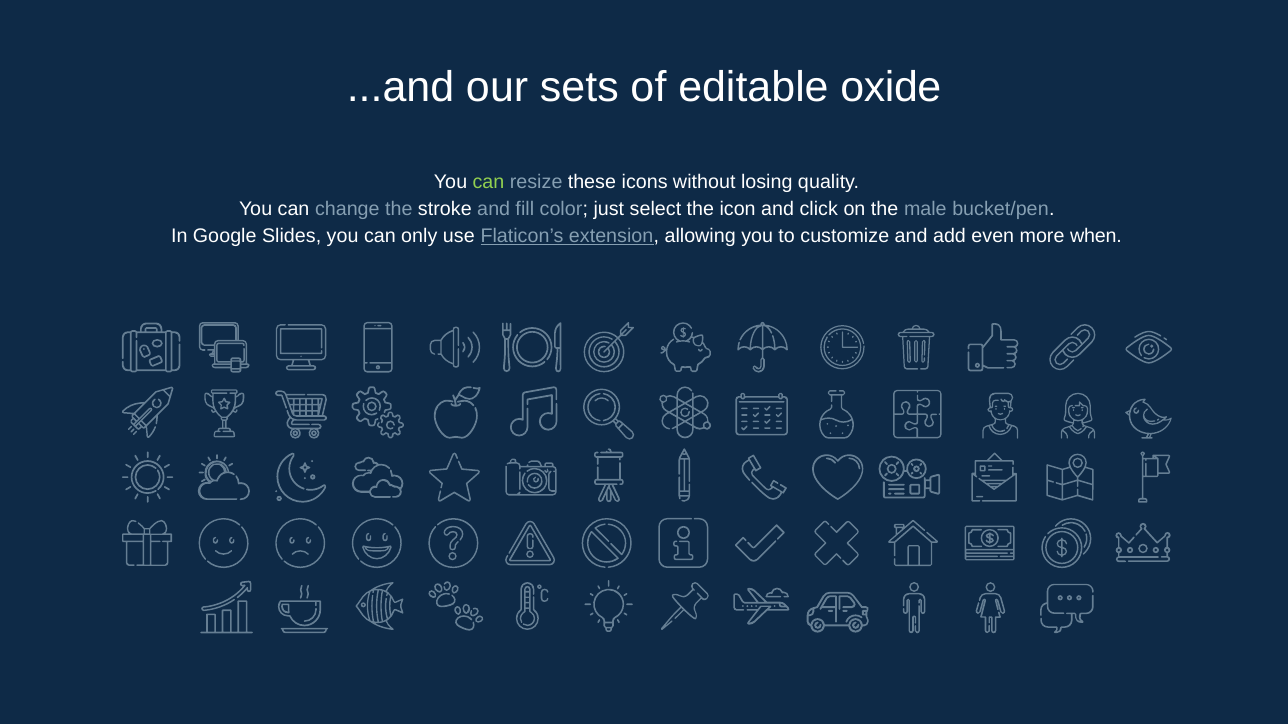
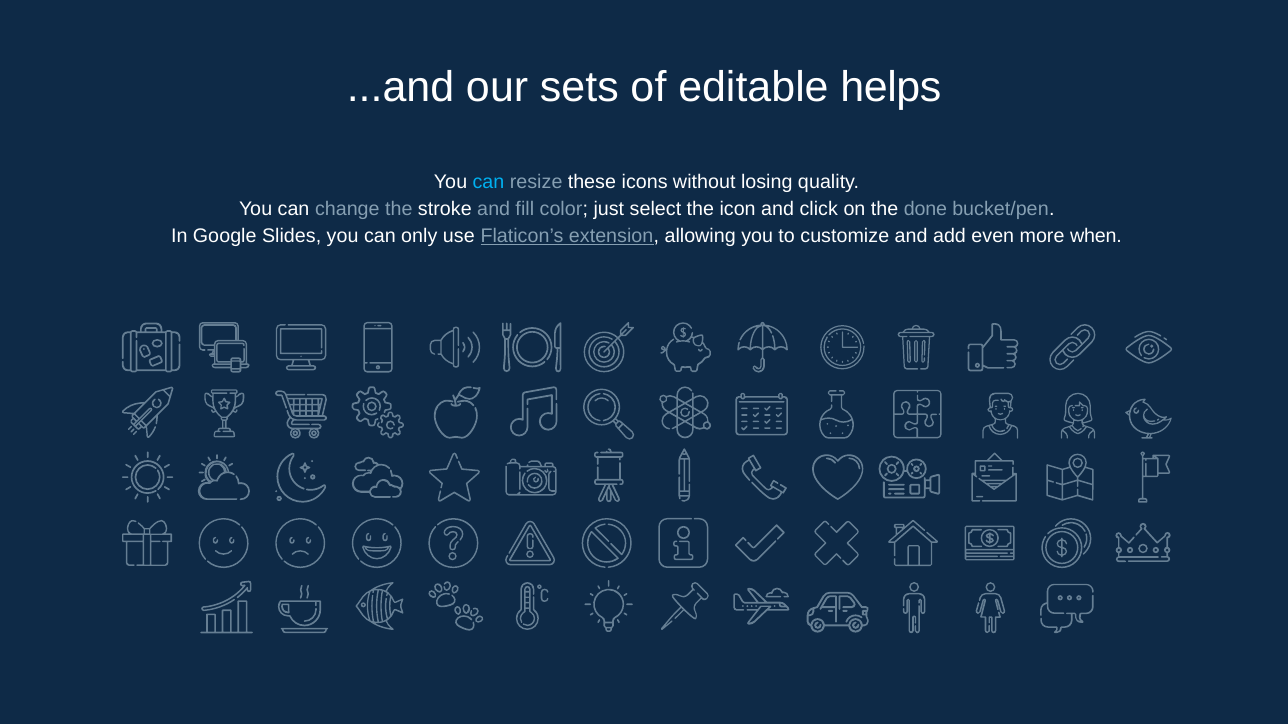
oxide: oxide -> helps
can at (488, 182) colour: light green -> light blue
male: male -> done
